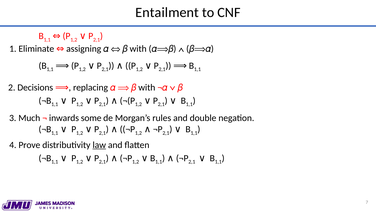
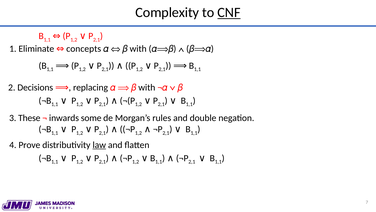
Entailment: Entailment -> Complexity
CNF underline: none -> present
assigning: assigning -> concepts
Much: Much -> These
